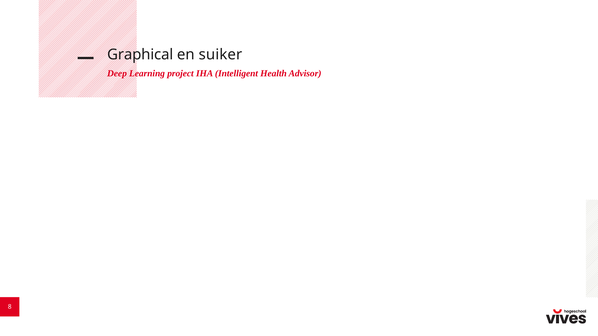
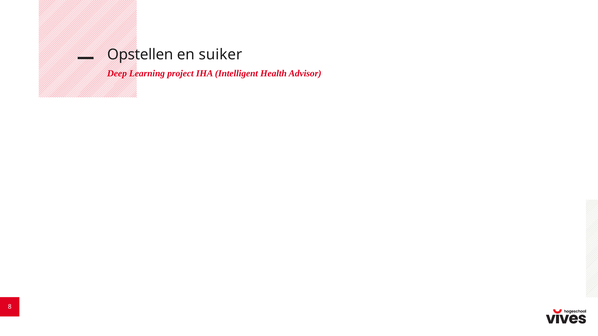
Graphical: Graphical -> Opstellen
